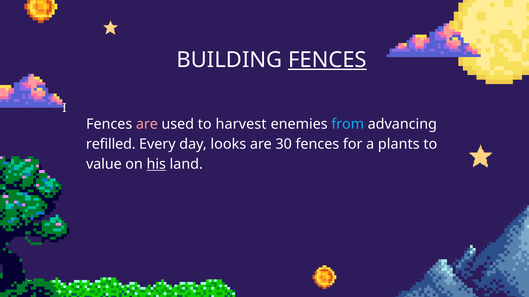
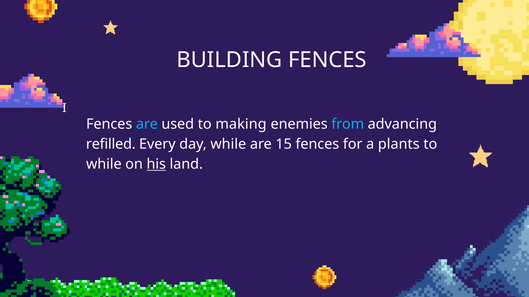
FENCES at (327, 60) underline: present -> none
are at (147, 124) colour: pink -> light blue
harvest: harvest -> making
day looks: looks -> while
30: 30 -> 15
value at (104, 164): value -> while
